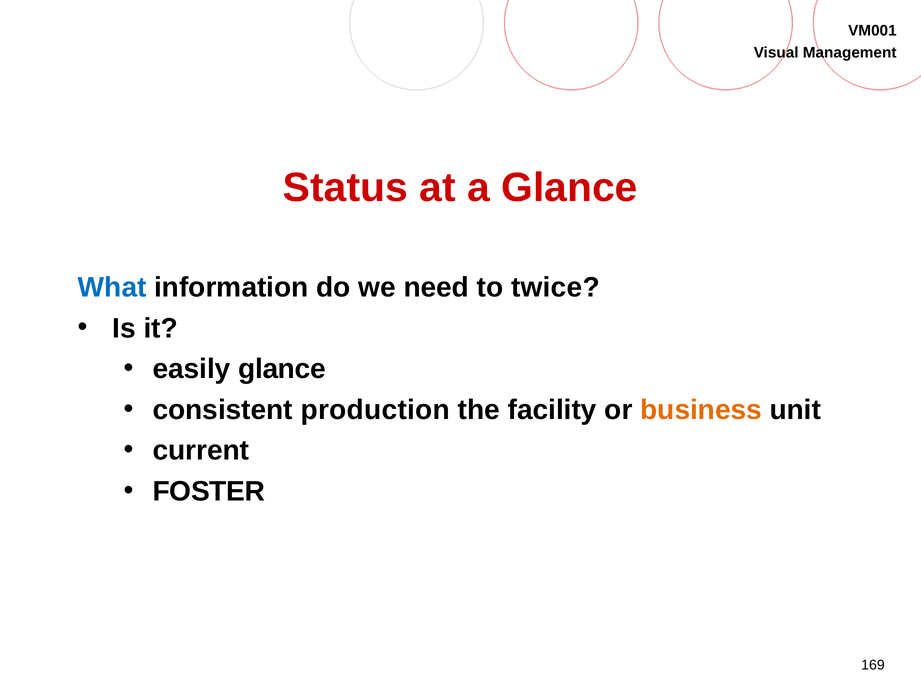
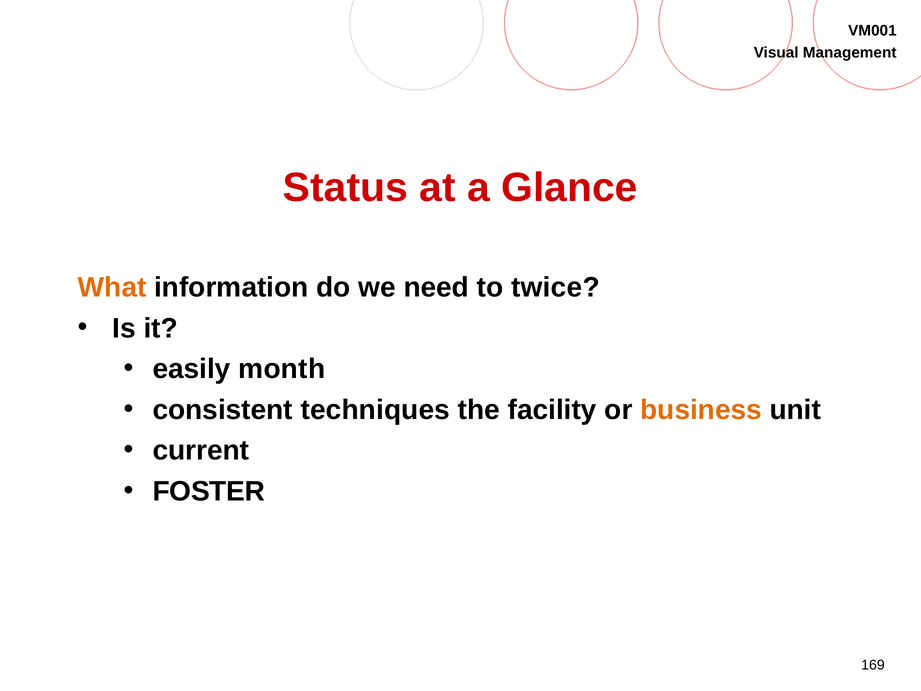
What colour: blue -> orange
easily glance: glance -> month
production: production -> techniques
